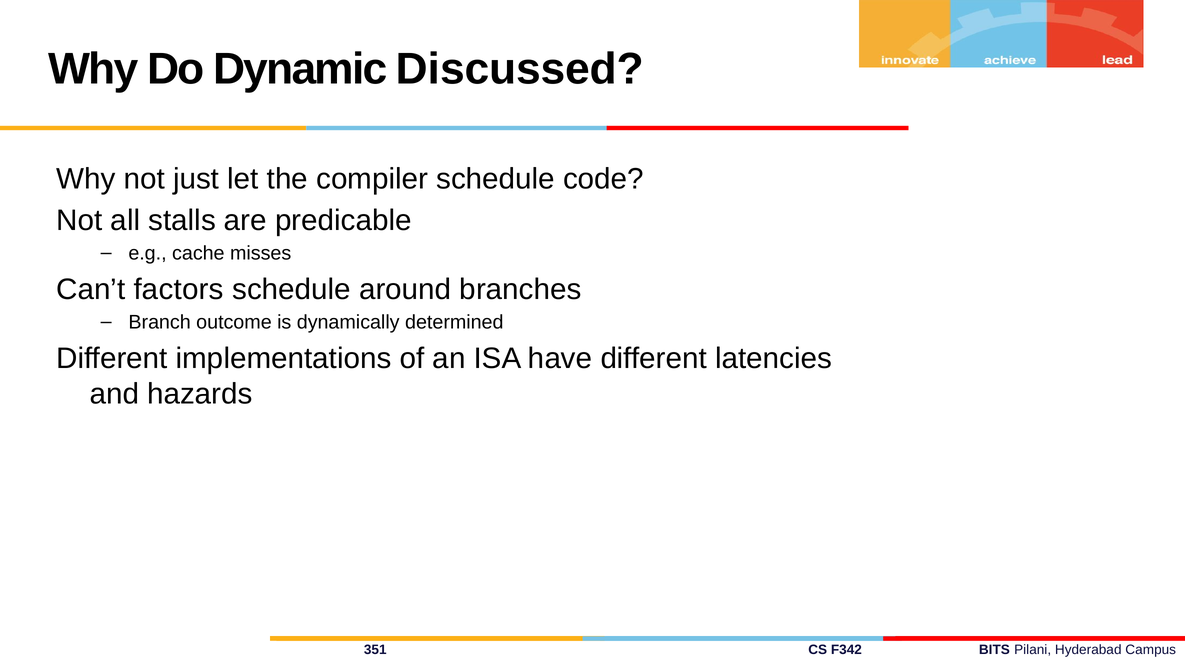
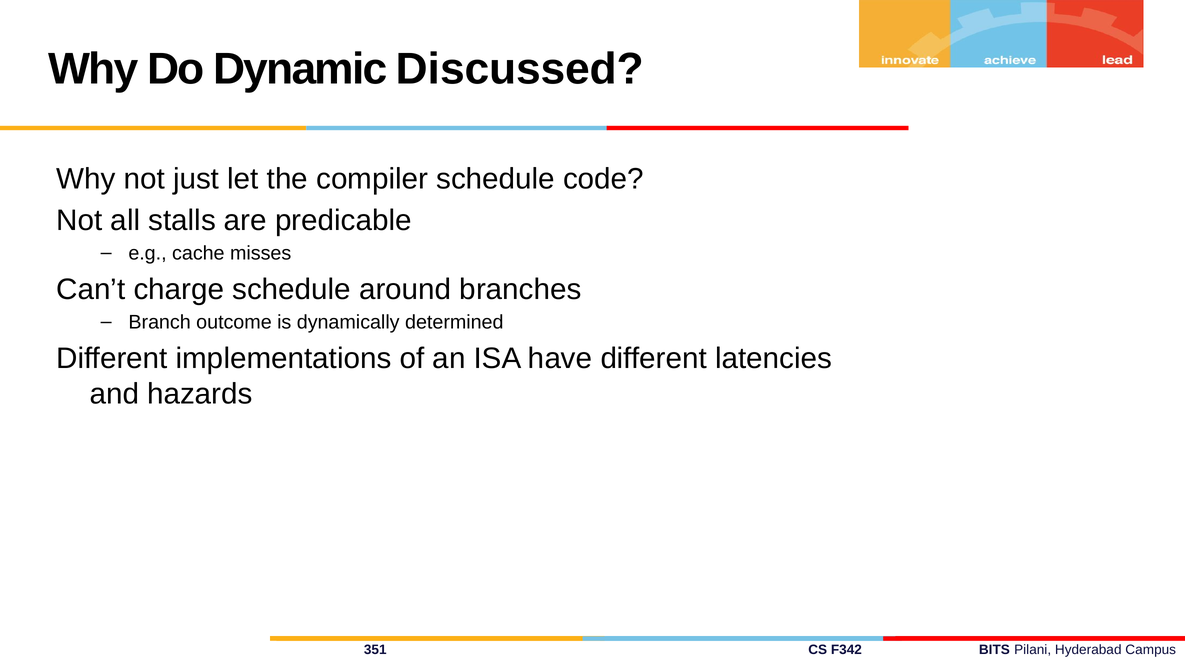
factors: factors -> charge
